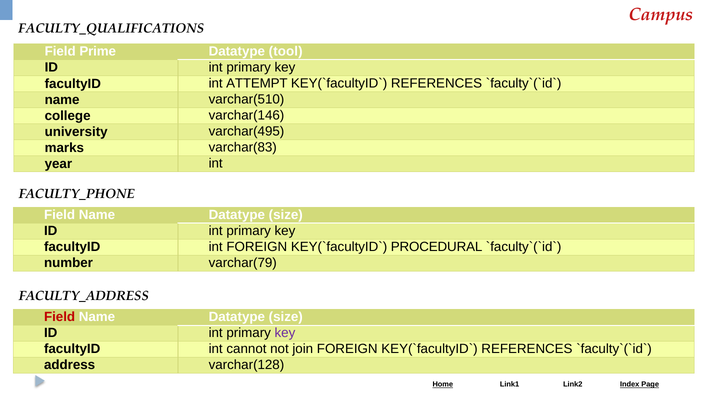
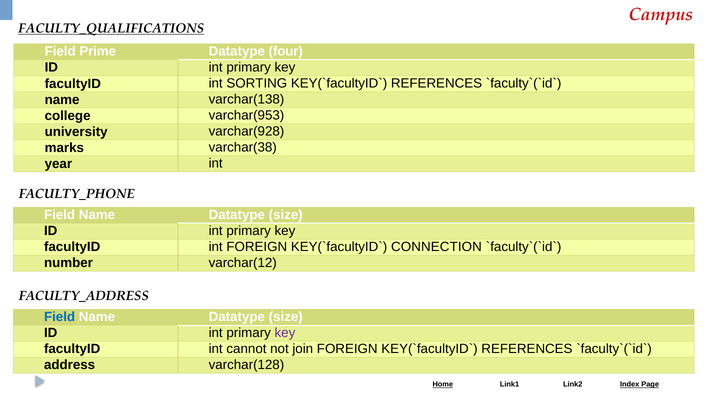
FACULTY_QUALIFICATIONS underline: none -> present
tool: tool -> four
ATTEMPT: ATTEMPT -> SORTING
varchar(510: varchar(510 -> varchar(138
varchar(146: varchar(146 -> varchar(953
varchar(495: varchar(495 -> varchar(928
varchar(83: varchar(83 -> varchar(38
PROCEDURAL: PROCEDURAL -> CONNECTION
varchar(79: varchar(79 -> varchar(12
Field at (60, 317) colour: red -> blue
